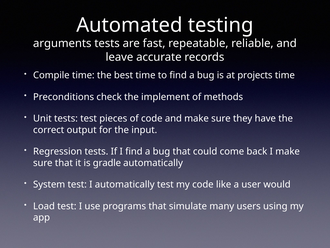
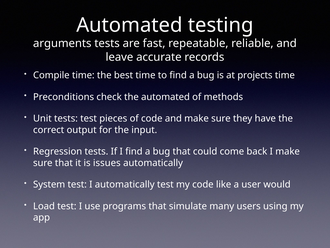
the implement: implement -> automated
gradle: gradle -> issues
